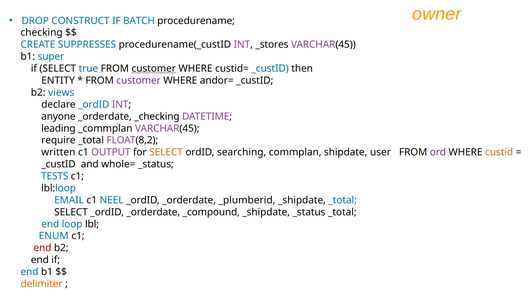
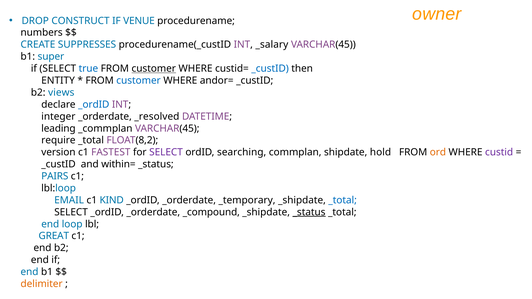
BATCH: BATCH -> VENUE
checking: checking -> numbers
_stores: _stores -> _salary
customer at (139, 81) colour: purple -> blue
anyone: anyone -> integer
_checking: _checking -> _resolved
written: written -> version
OUTPUT: OUTPUT -> FASTEST
SELECT at (166, 152) colour: orange -> purple
user: user -> hold
ord colour: purple -> orange
custid colour: orange -> purple
whole=: whole= -> within=
TESTS: TESTS -> PAIRS
NEEL: NEEL -> KIND
_plumberid: _plumberid -> _temporary
_status at (309, 212) underline: none -> present
ENUM: ENUM -> GREAT
end at (42, 248) colour: red -> black
